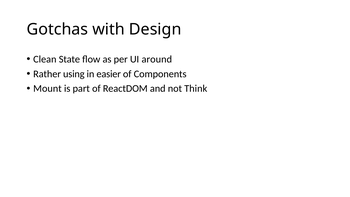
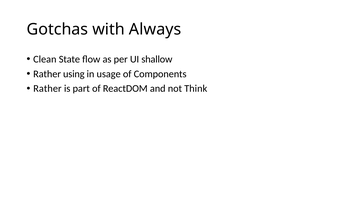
Design: Design -> Always
around: around -> shallow
easier: easier -> usage
Mount at (47, 89): Mount -> Rather
